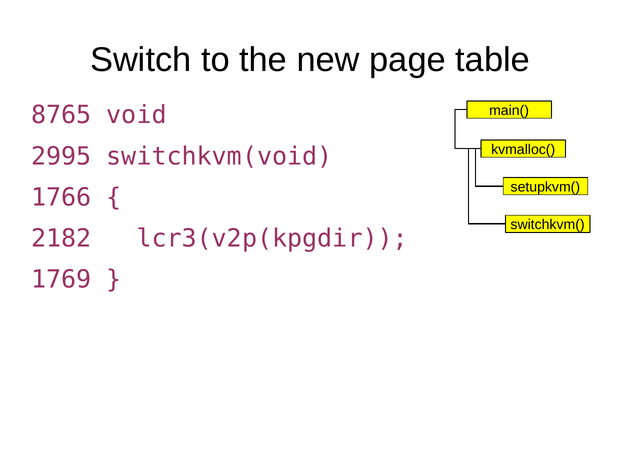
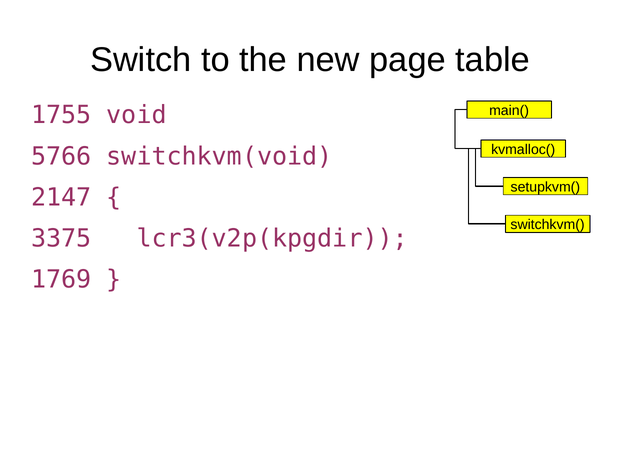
8765: 8765 -> 1755
2995: 2995 -> 5766
1766: 1766 -> 2147
2182: 2182 -> 3375
